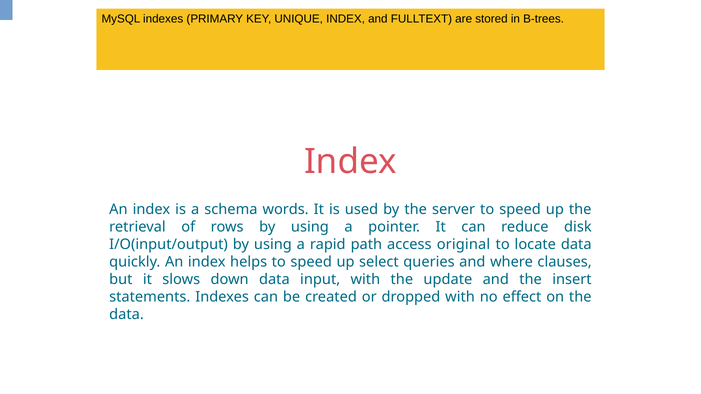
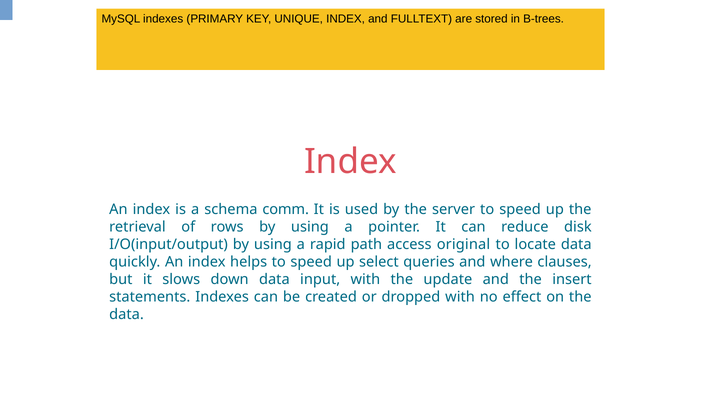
schema words: words -> comm
